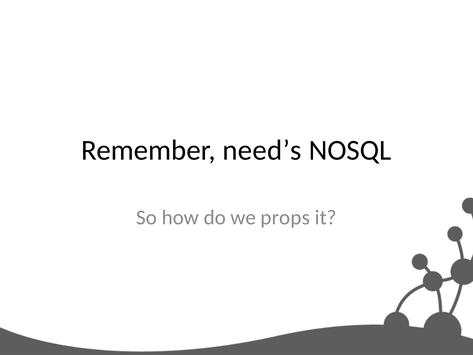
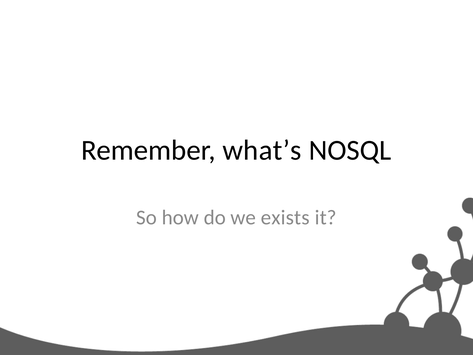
need’s: need’s -> what’s
props: props -> exists
